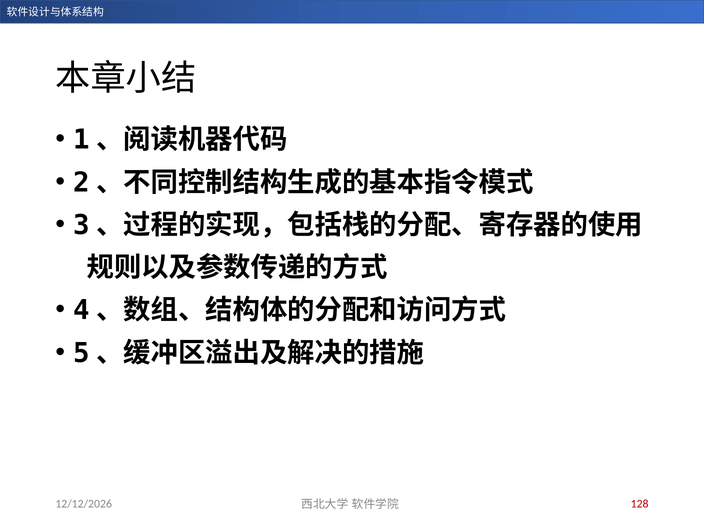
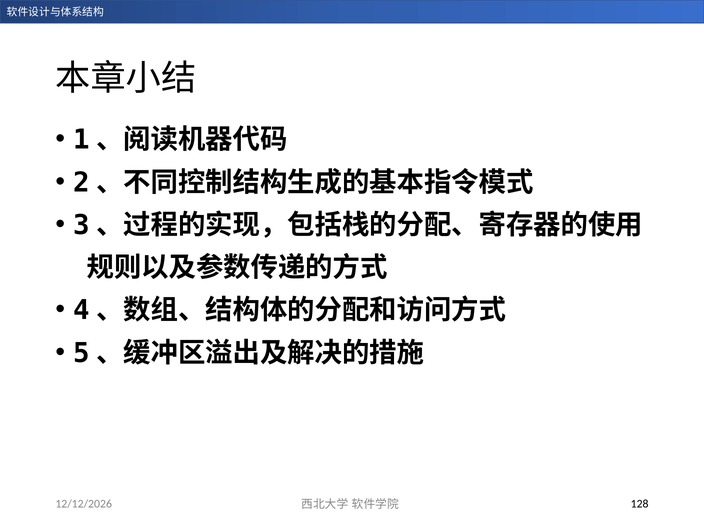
128 colour: red -> black
